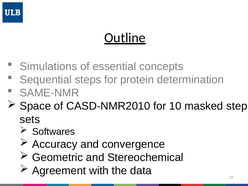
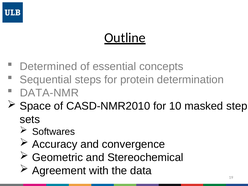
Simulations: Simulations -> Determined
SAME-NMR: SAME-NMR -> DATA-NMR
